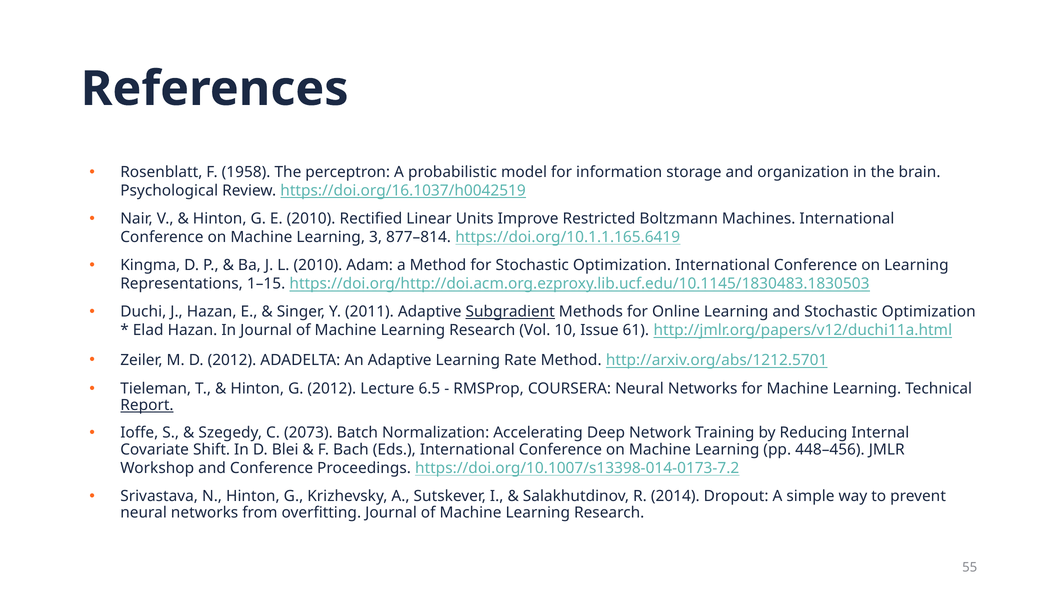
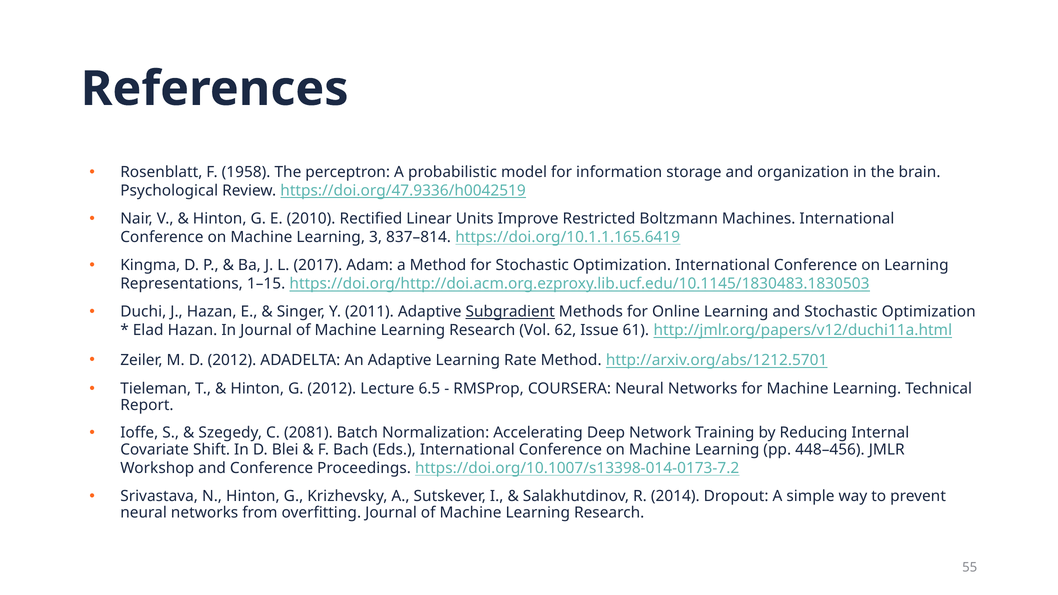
https://doi.org/16.1037/h0042519: https://doi.org/16.1037/h0042519 -> https://doi.org/47.9336/h0042519
877–814: 877–814 -> 837–814
L 2010: 2010 -> 2017
10: 10 -> 62
Report underline: present -> none
2073: 2073 -> 2081
